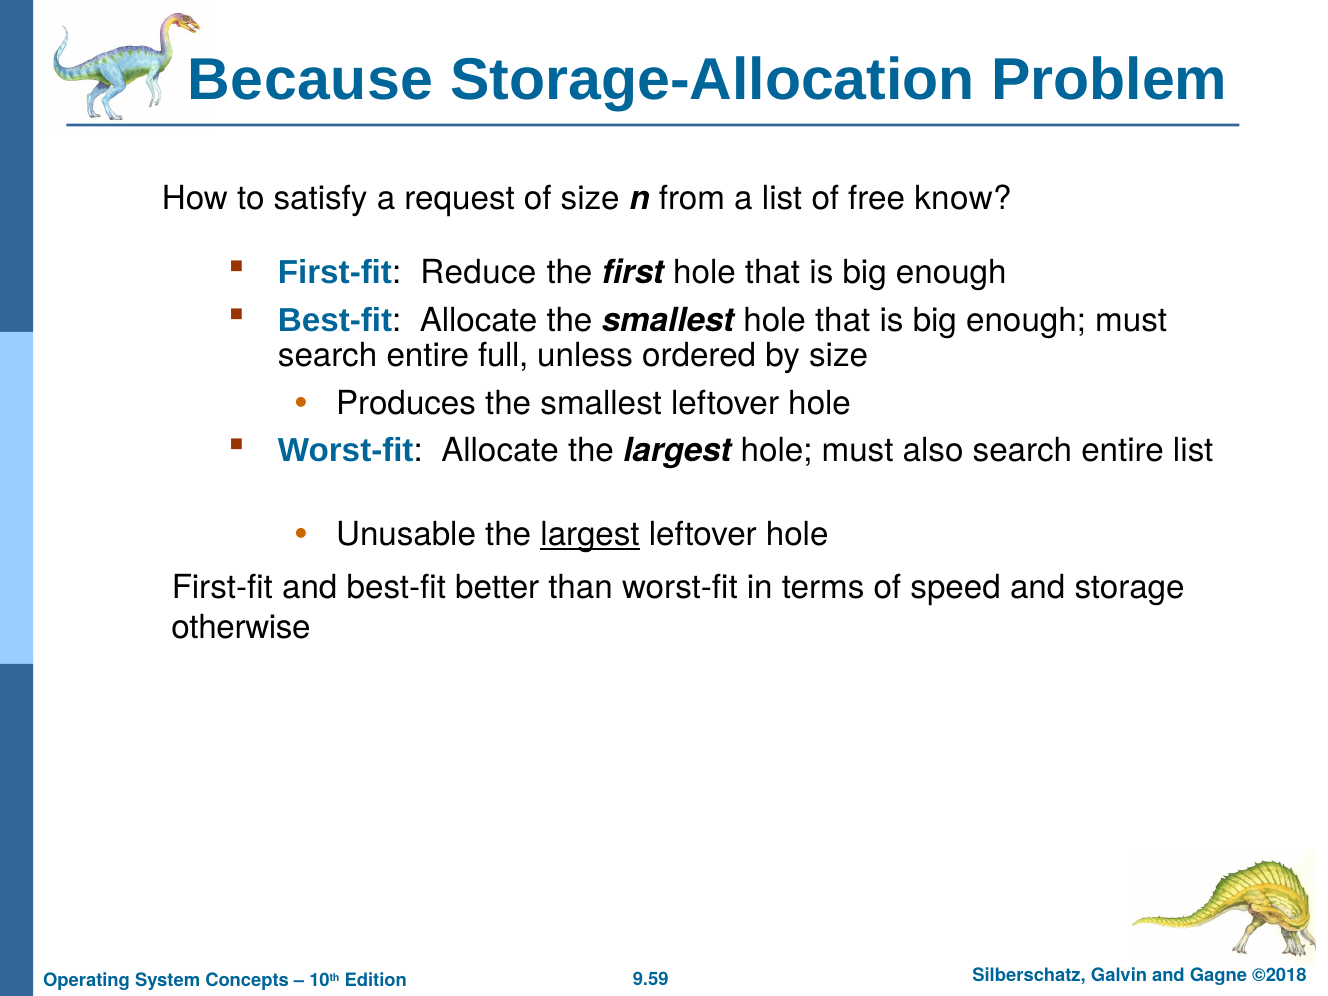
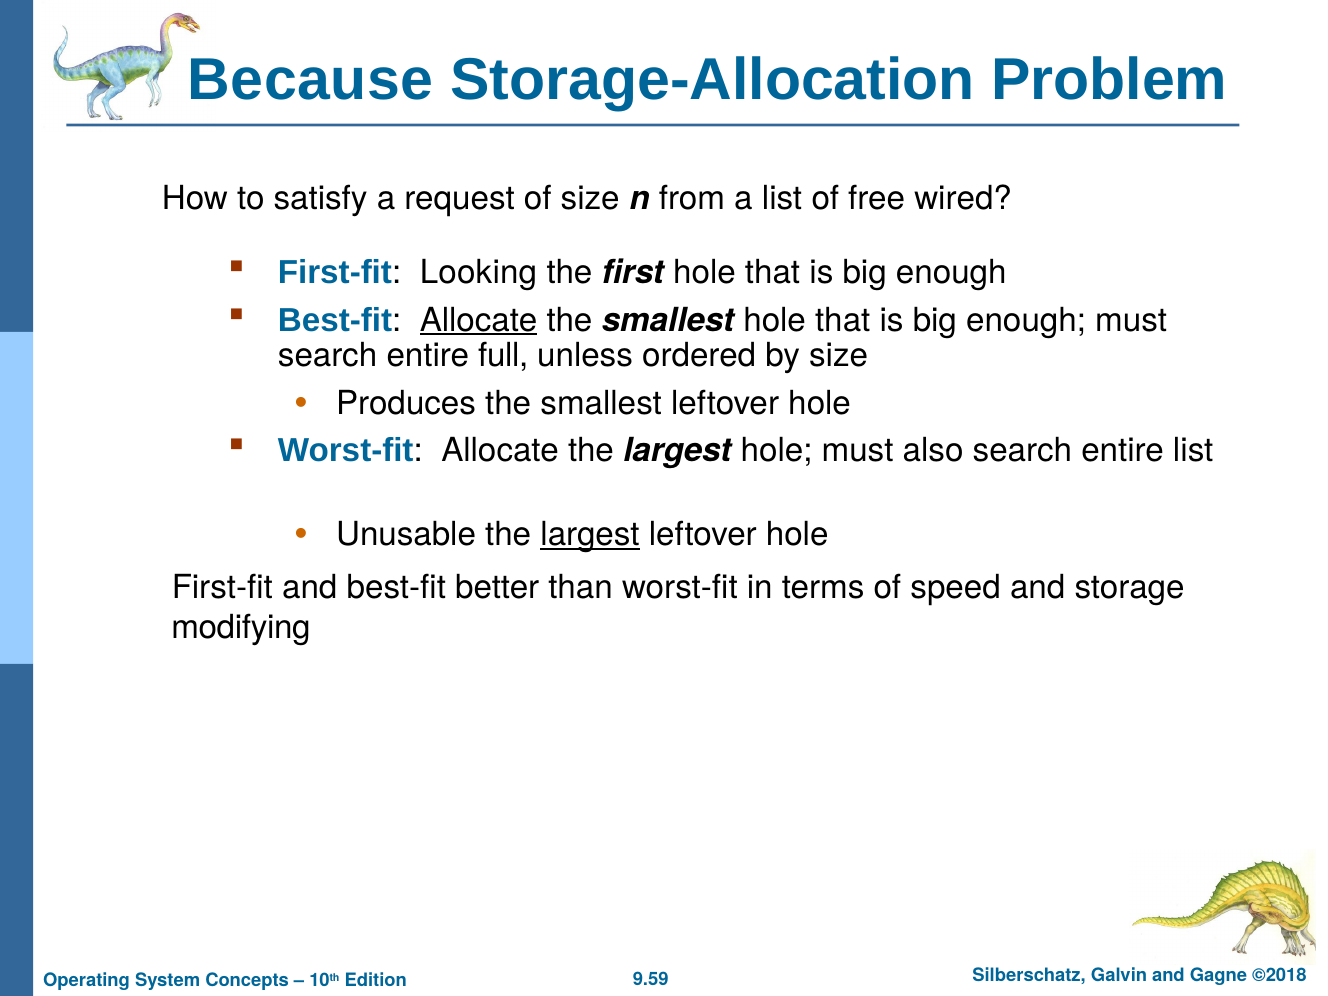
know: know -> wired
Reduce: Reduce -> Looking
Allocate at (479, 320) underline: none -> present
otherwise: otherwise -> modifying
